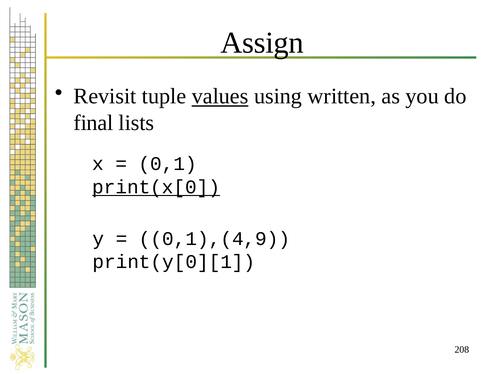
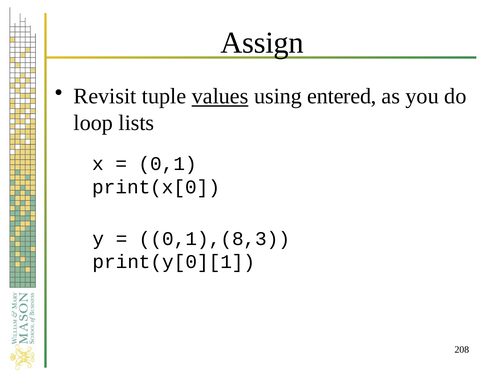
written: written -> entered
final: final -> loop
print(x[0 underline: present -> none
0,1),(4,9: 0,1),(4,9 -> 0,1),(8,3
